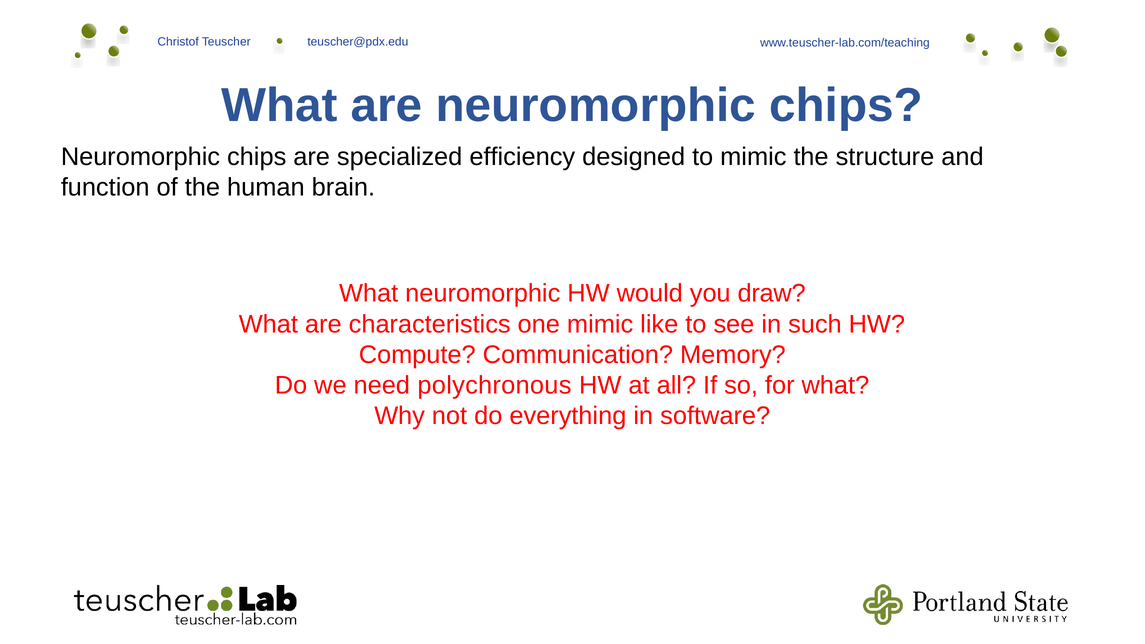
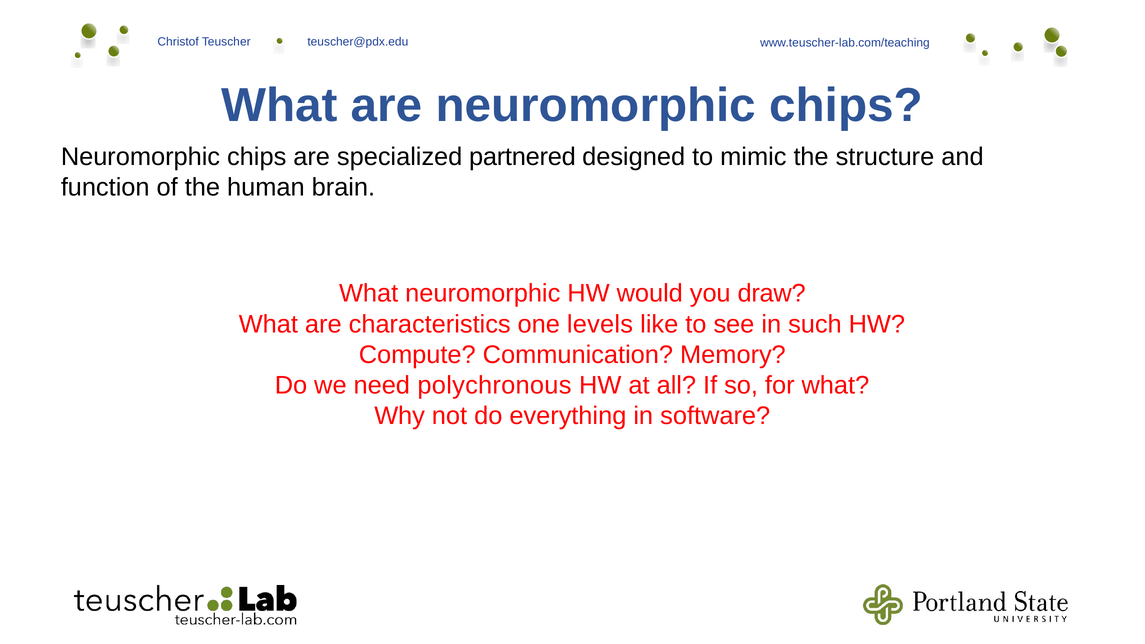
efficiency: efficiency -> partnered
one mimic: mimic -> levels
